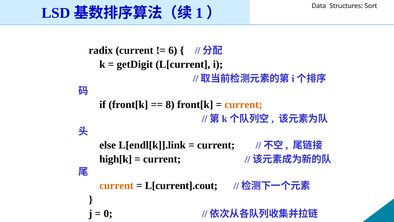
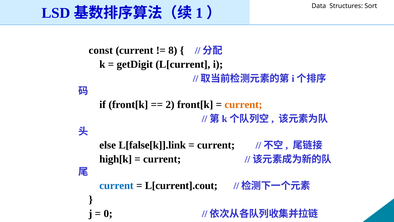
radix: radix -> const
6: 6 -> 8
8: 8 -> 2
L[endl[k]].link: L[endl[k]].link -> L[false[k]].link
current at (116, 185) colour: orange -> blue
